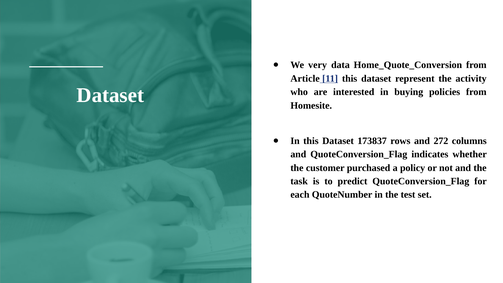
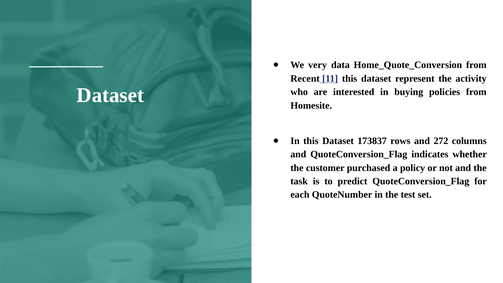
Article: Article -> Recent
